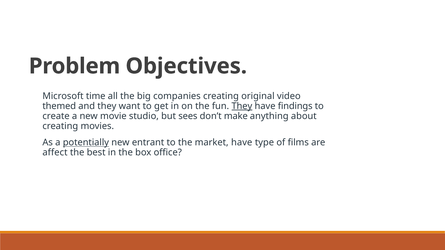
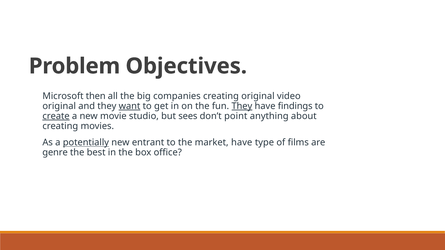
time: time -> then
themed at (59, 106): themed -> original
want underline: none -> present
create underline: none -> present
make: make -> point
affect: affect -> genre
